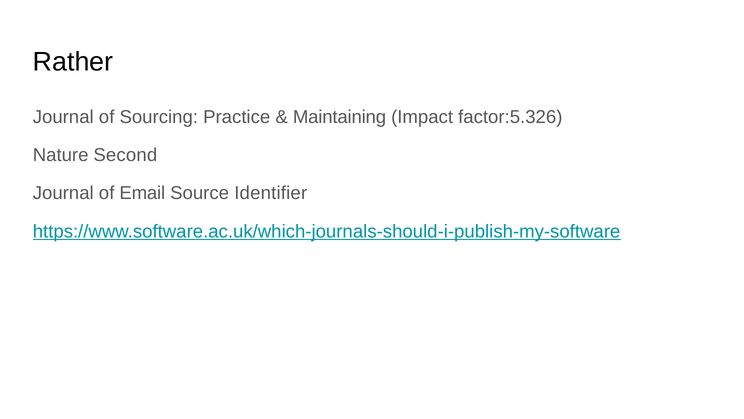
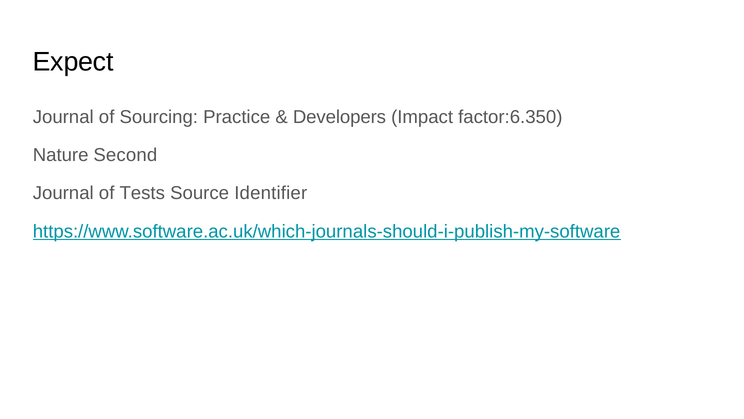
Rather: Rather -> Expect
Maintaining: Maintaining -> Developers
factor:5.326: factor:5.326 -> factor:6.350
Email: Email -> Tests
